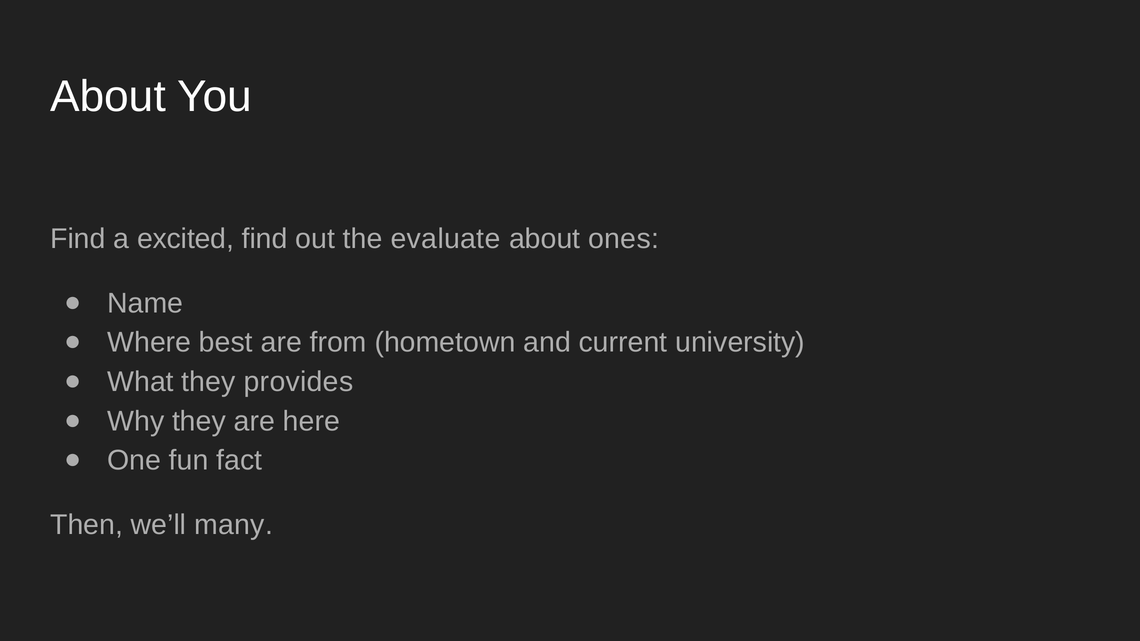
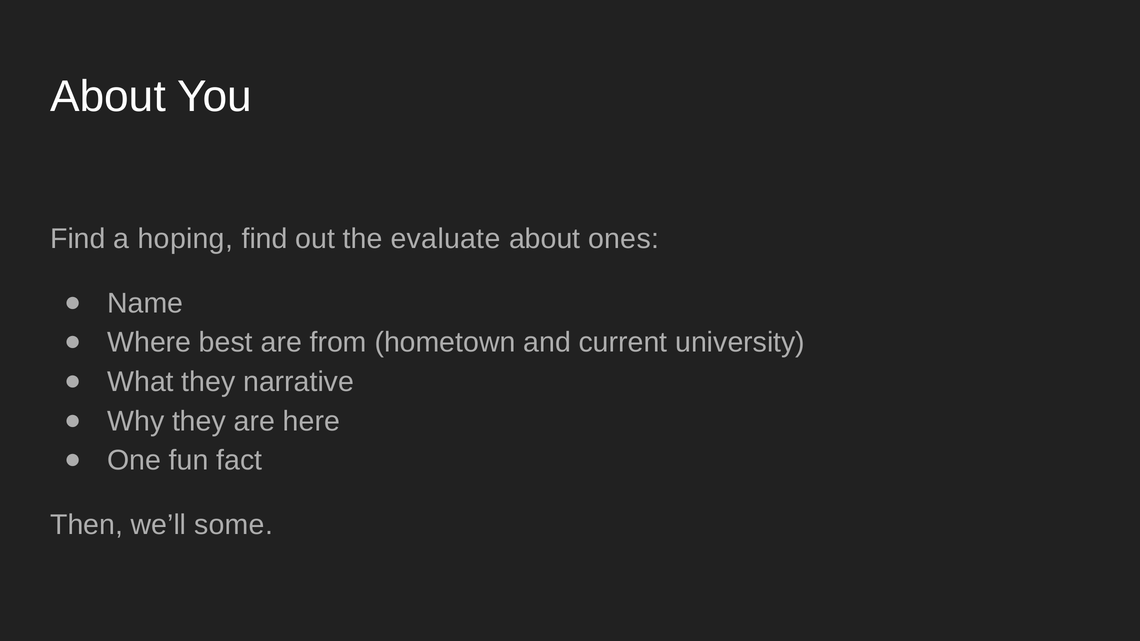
excited: excited -> hoping
provides: provides -> narrative
many: many -> some
